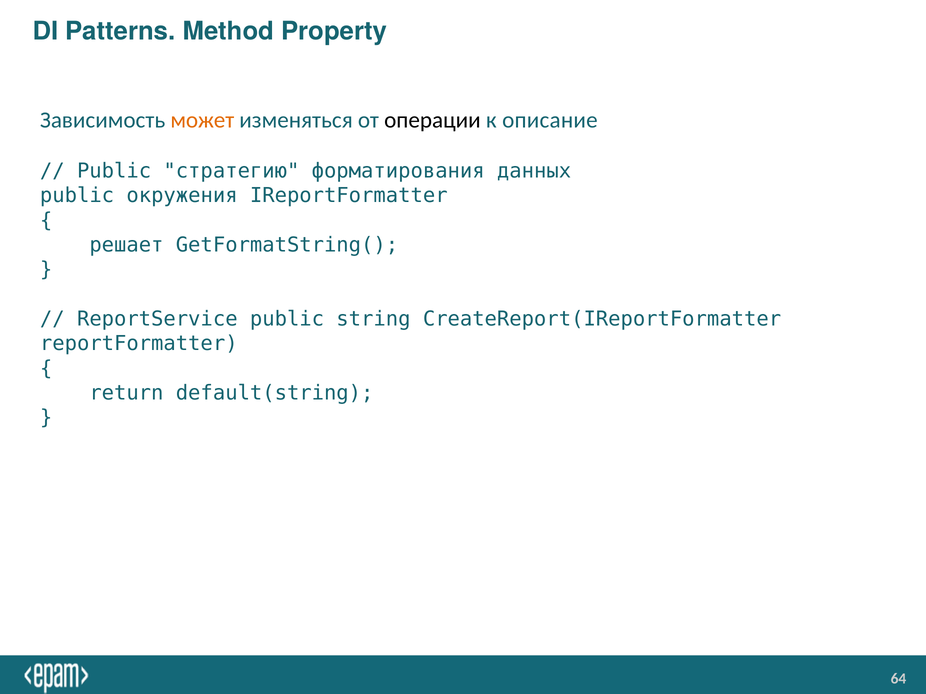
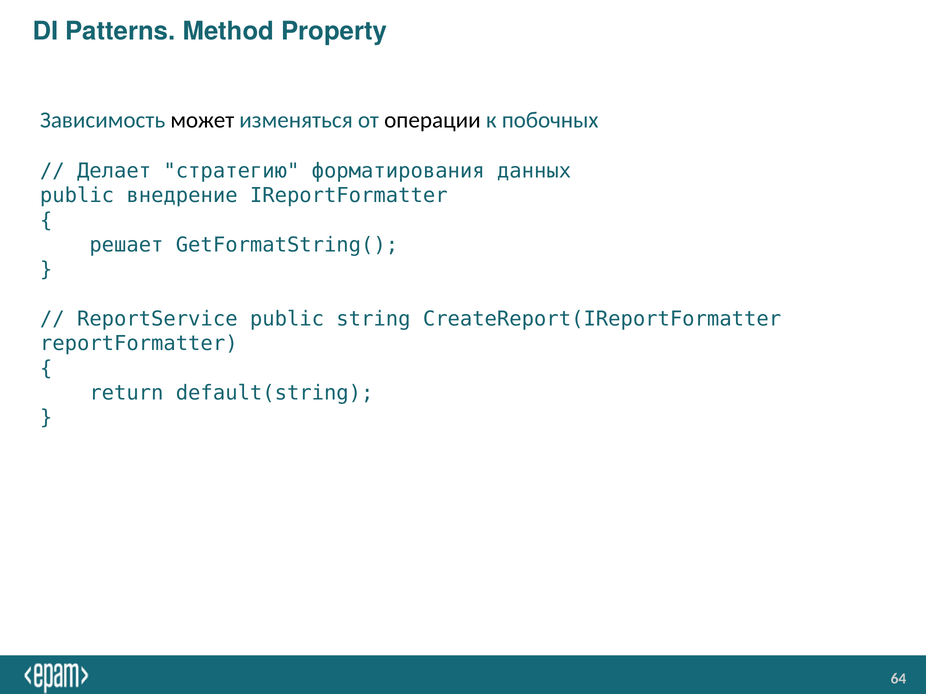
может colour: orange -> black
описание: описание -> побочных
Public at (114, 171): Public -> Делает
окружения: окружения -> внедрение
